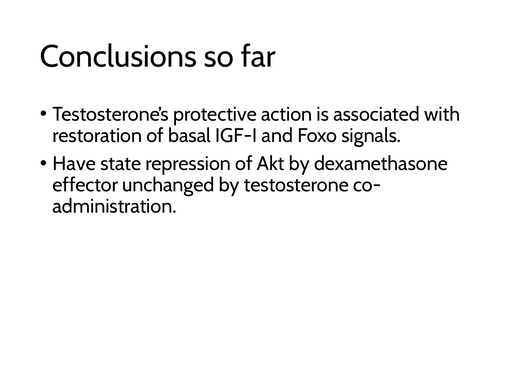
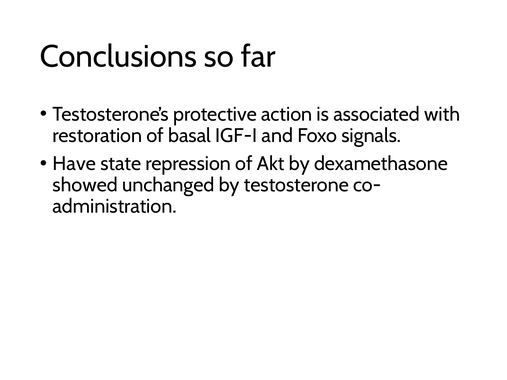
effector: effector -> showed
